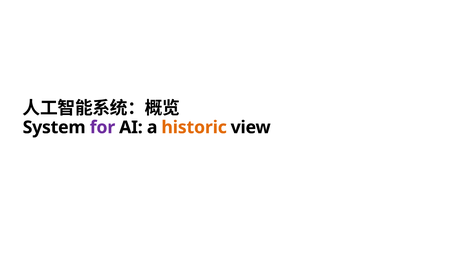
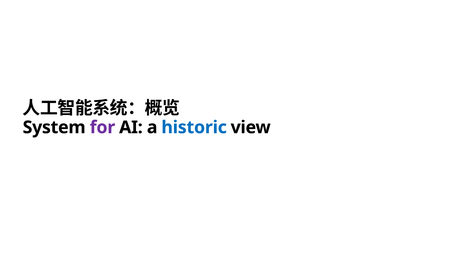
historic colour: orange -> blue
